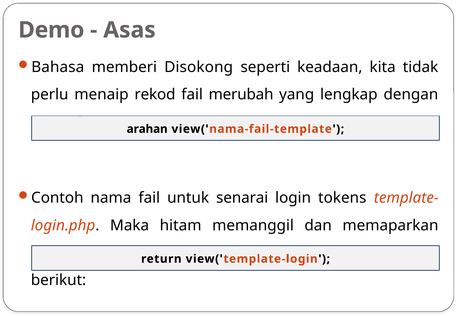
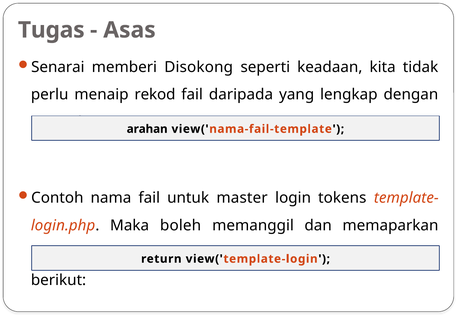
Demo: Demo -> Tugas
Bahasa: Bahasa -> Senarai
merubah: merubah -> daripada
senarai: senarai -> master
Maka hitam: hitam -> boleh
